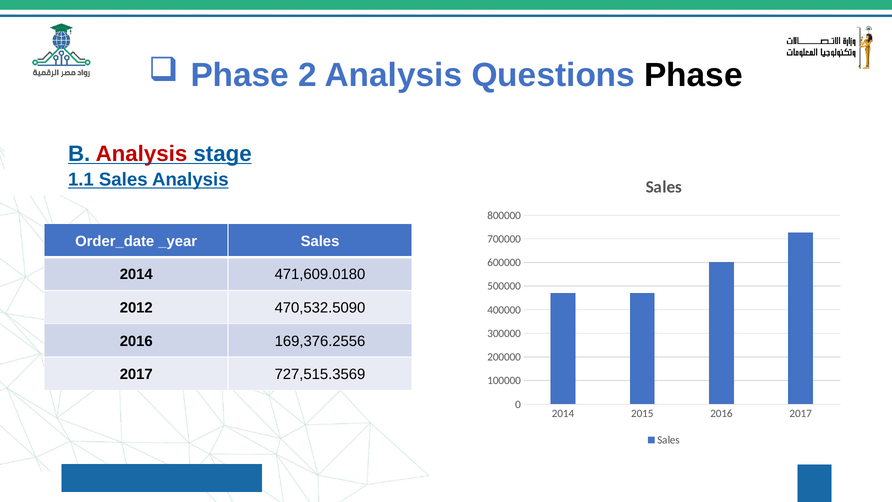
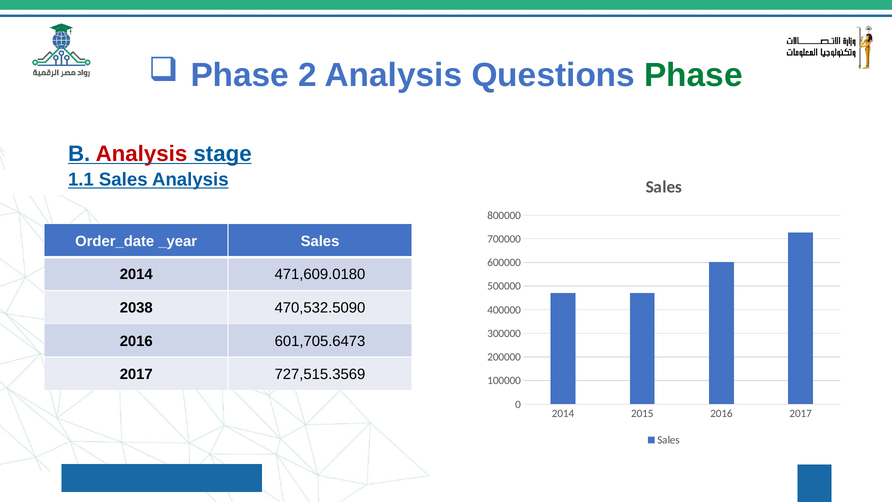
Phase at (693, 75) colour: black -> green
2012: 2012 -> 2038
169,376.2556: 169,376.2556 -> 601,705.6473
